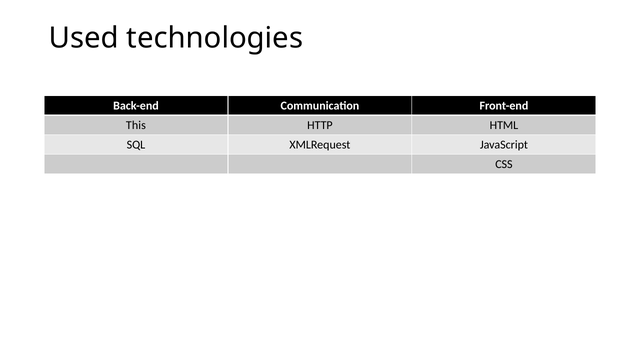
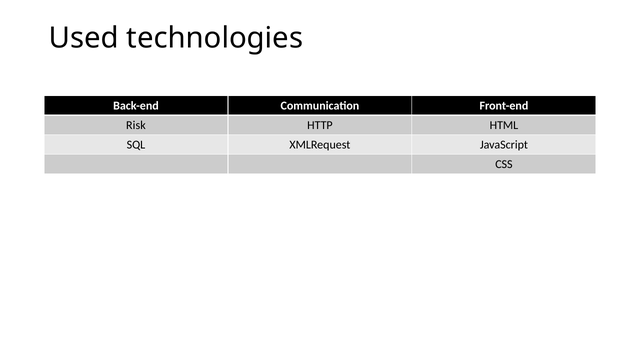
This: This -> Risk
